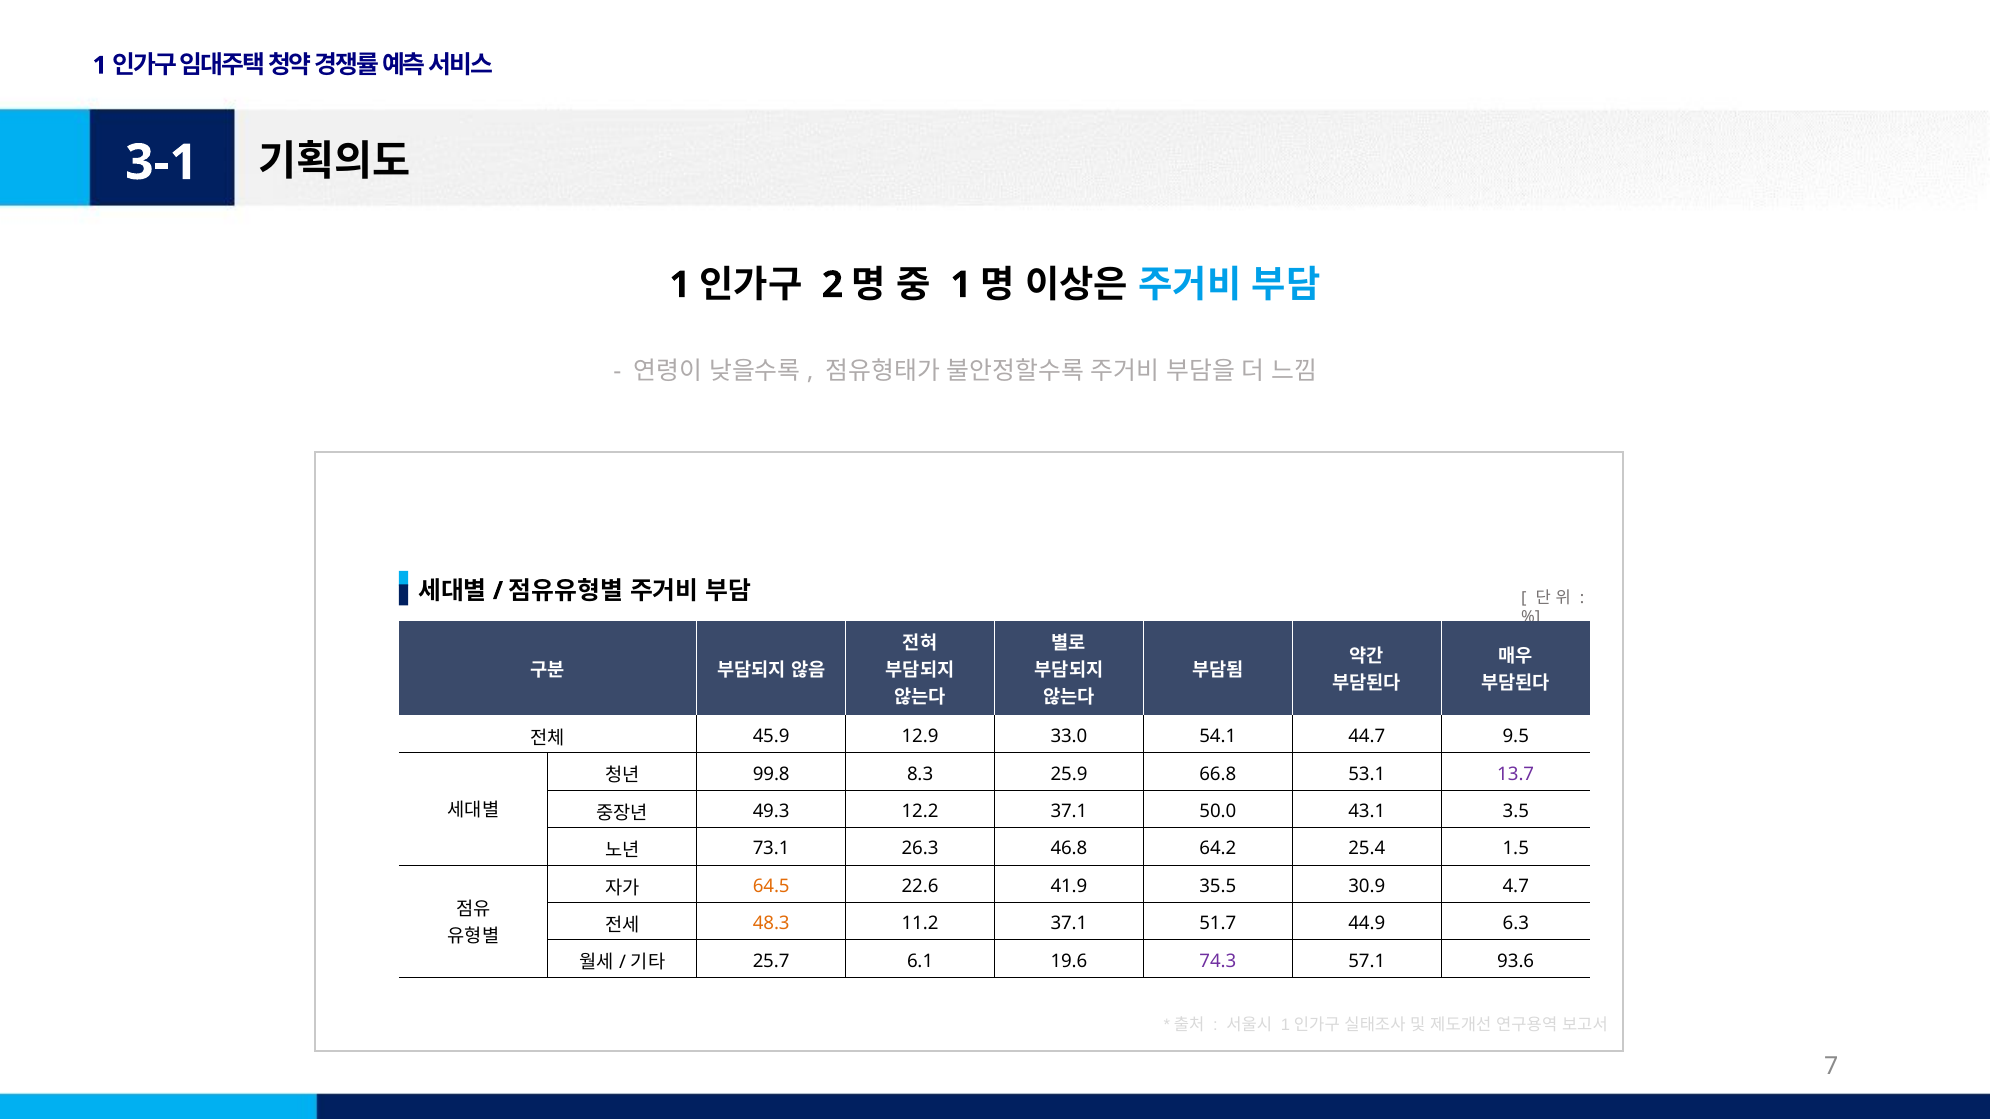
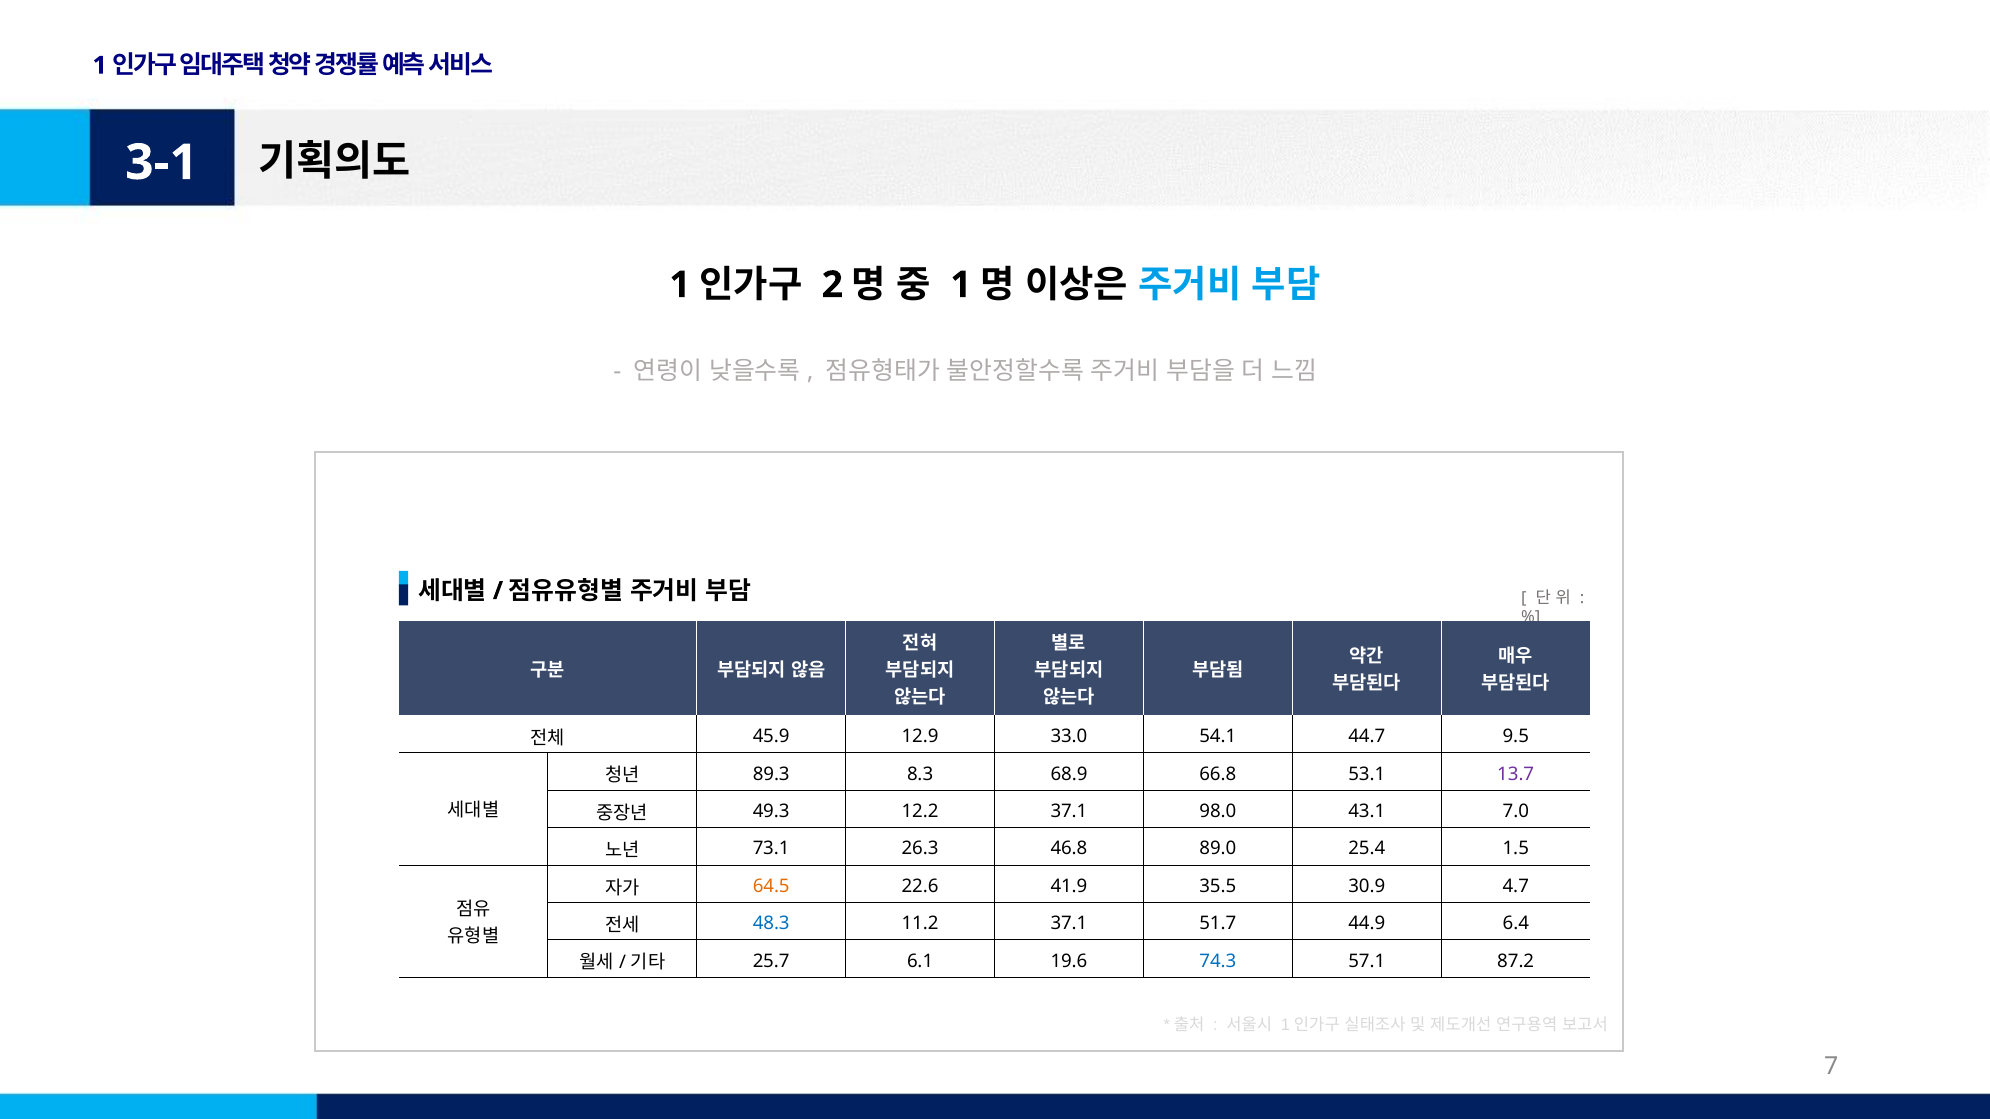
99.8: 99.8 -> 89.3
25.9: 25.9 -> 68.9
50.0: 50.0 -> 98.0
3.5: 3.5 -> 7.0
64.2: 64.2 -> 89.0
48.3 colour: orange -> blue
6.3: 6.3 -> 6.4
74.3 colour: purple -> blue
93.6: 93.6 -> 87.2
